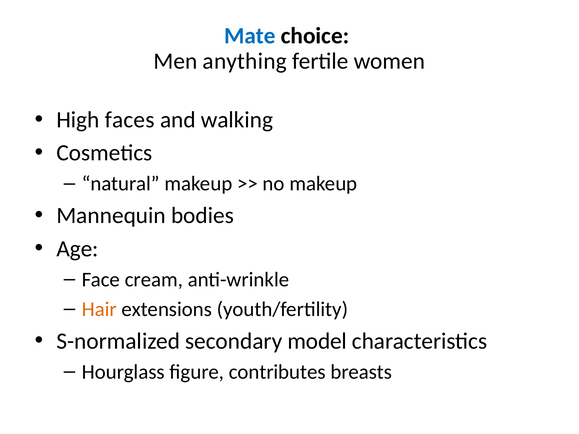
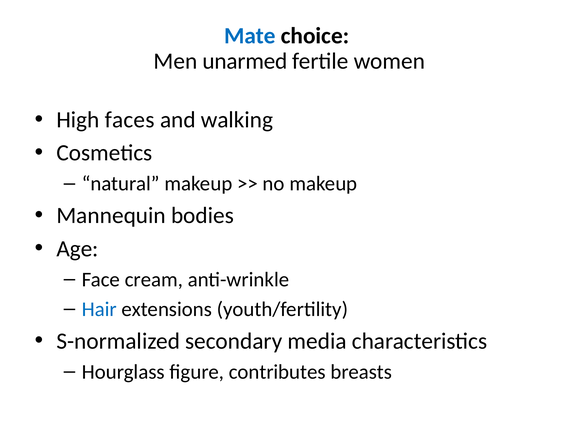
anything: anything -> unarmed
Hair colour: orange -> blue
model: model -> media
